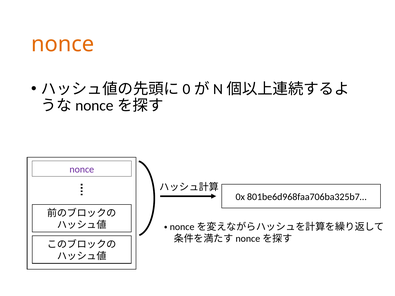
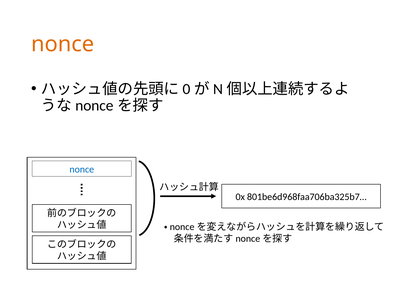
nonce at (82, 169) colour: purple -> blue
